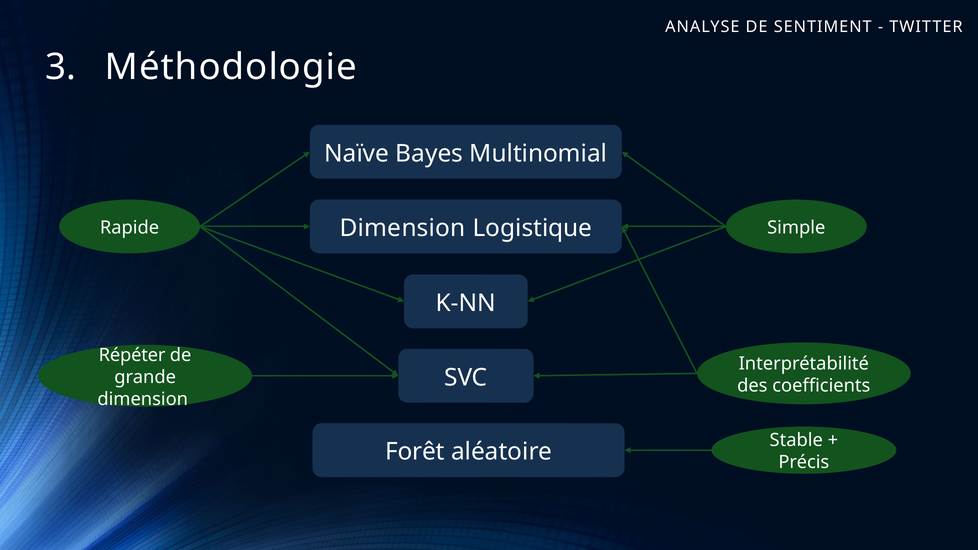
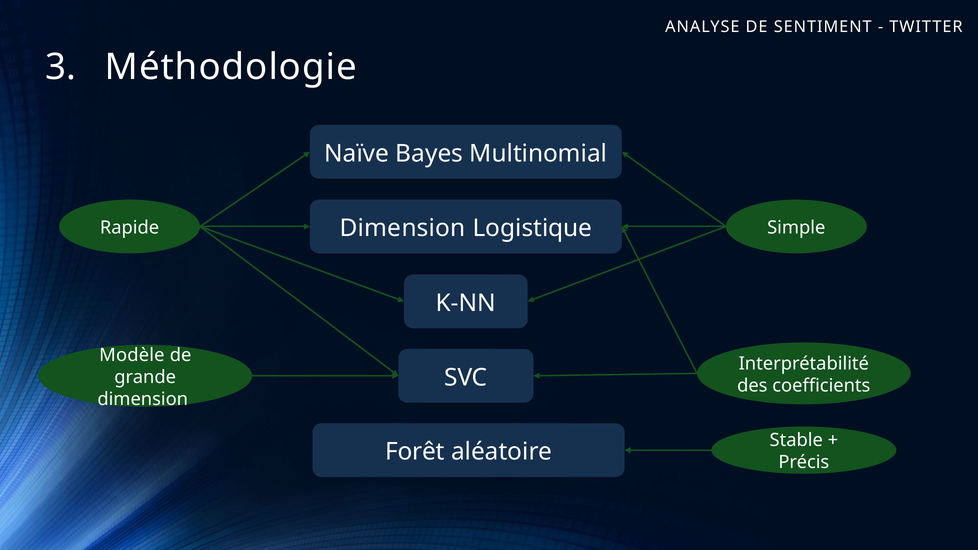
Répéter: Répéter -> Modèle
